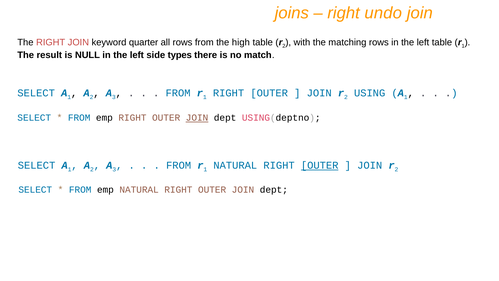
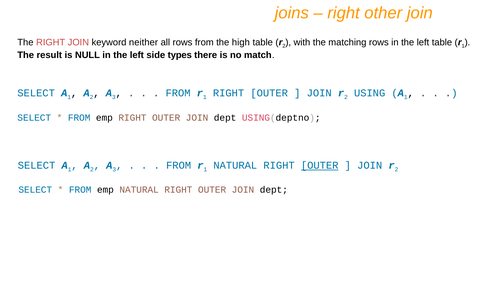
undo: undo -> other
quarter: quarter -> neither
JOIN at (197, 118) underline: present -> none
